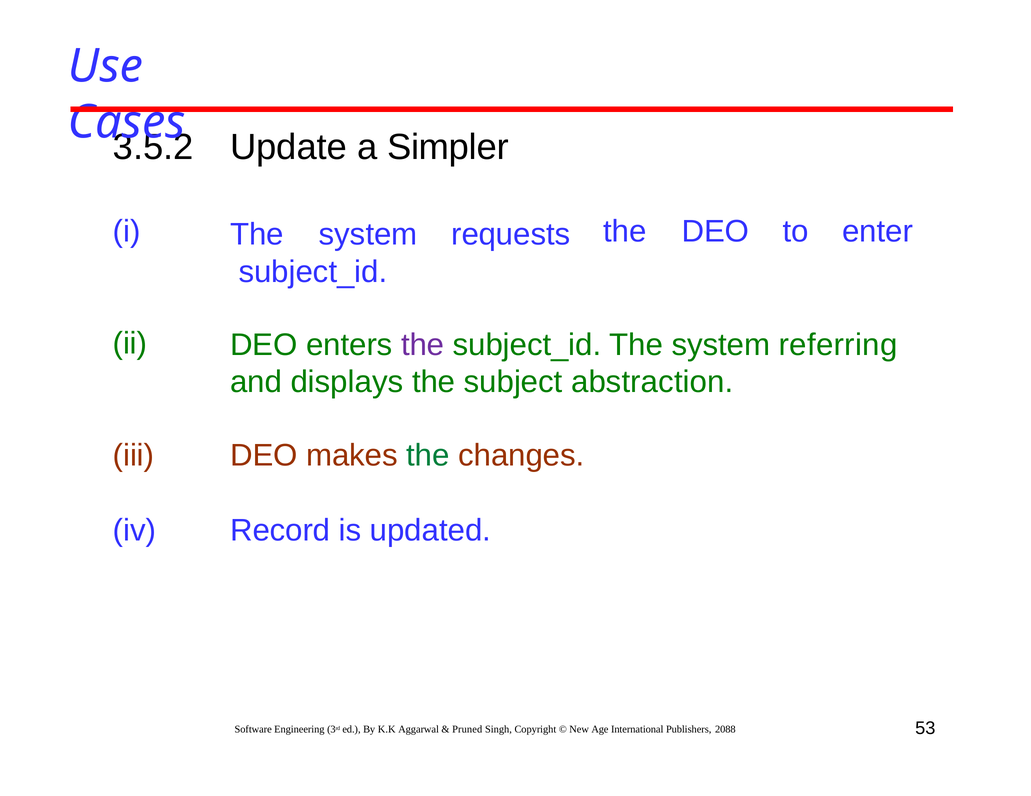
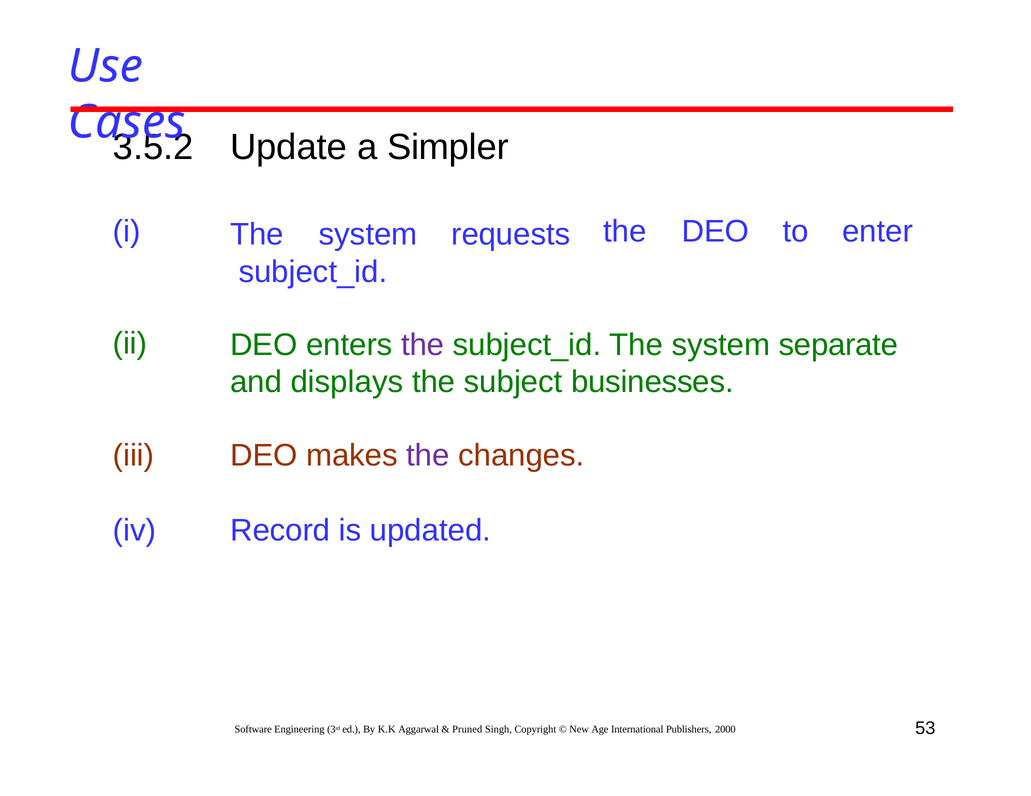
referring: referring -> separate
abstraction: abstraction -> businesses
the at (428, 456) colour: green -> purple
2088: 2088 -> 2000
